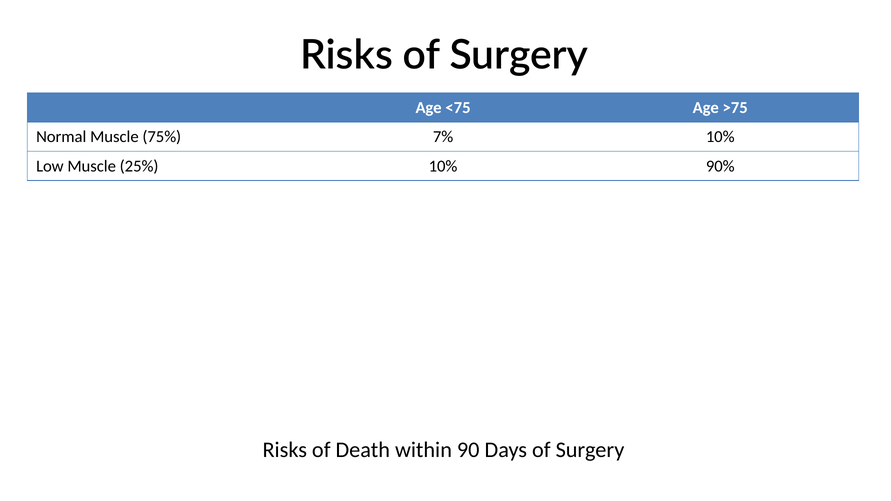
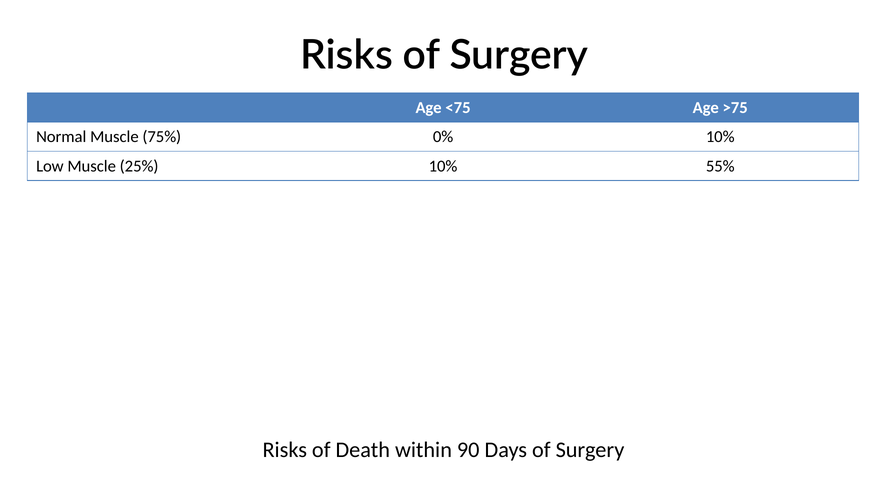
7%: 7% -> 0%
90%: 90% -> 55%
